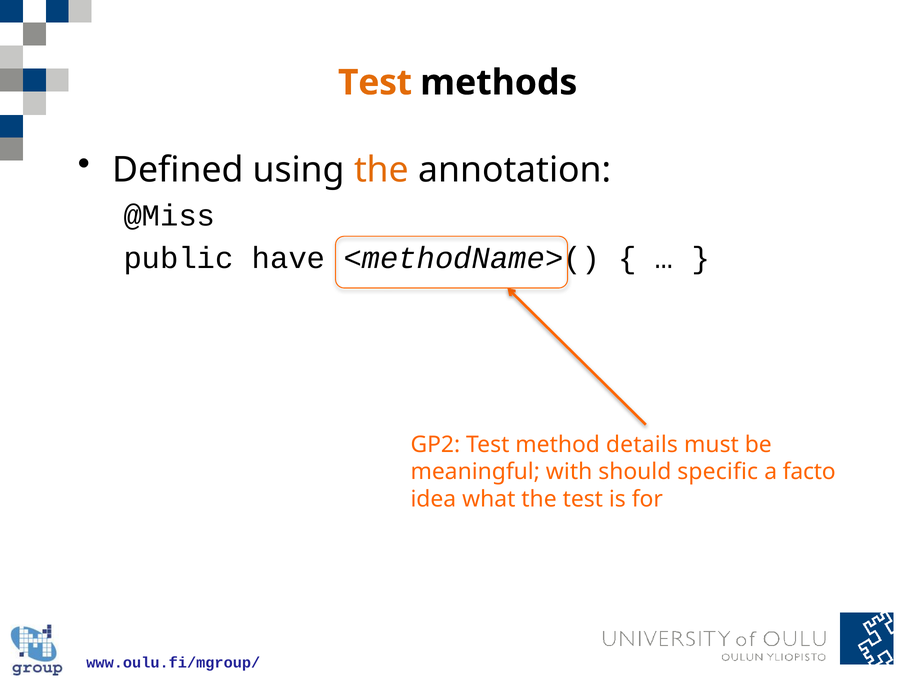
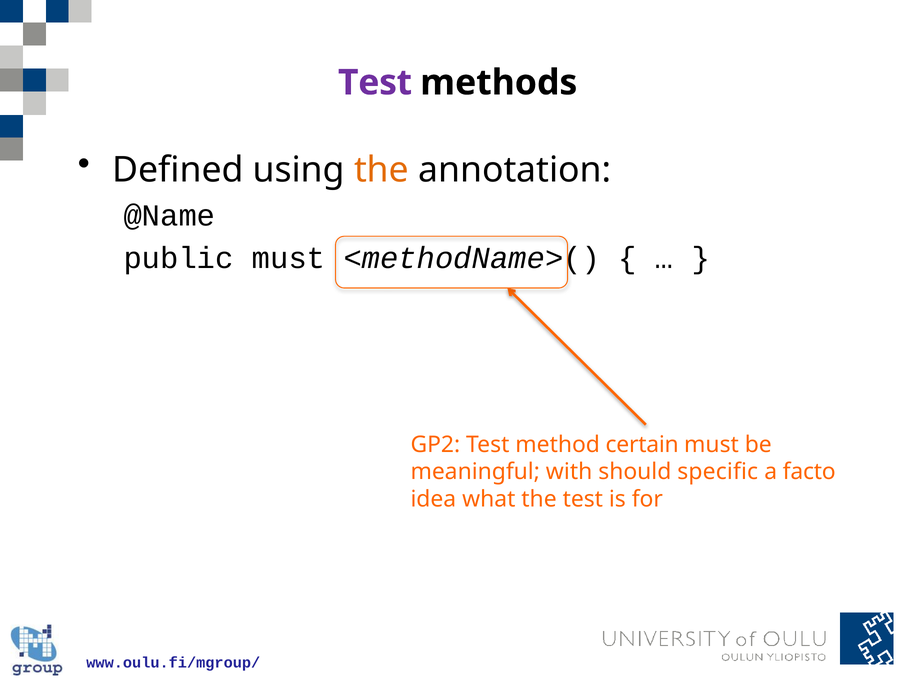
Test at (375, 83) colour: orange -> purple
@Miss: @Miss -> @Name
public have: have -> must
details: details -> certain
